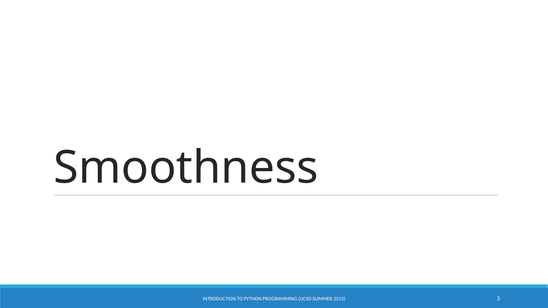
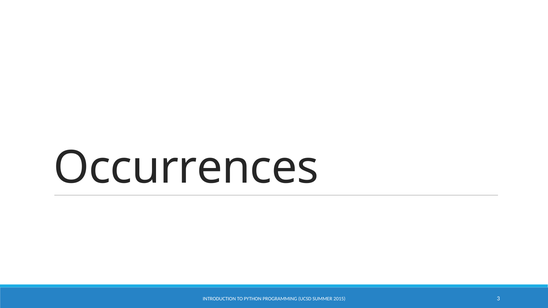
Smoothness: Smoothness -> Occurrences
